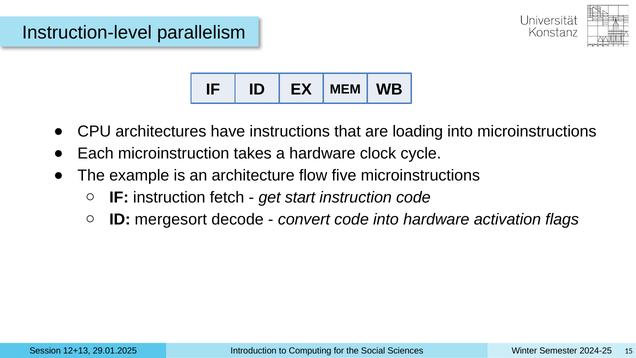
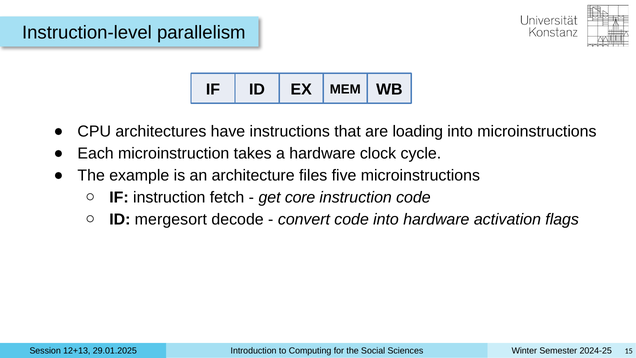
flow: flow -> files
start: start -> core
